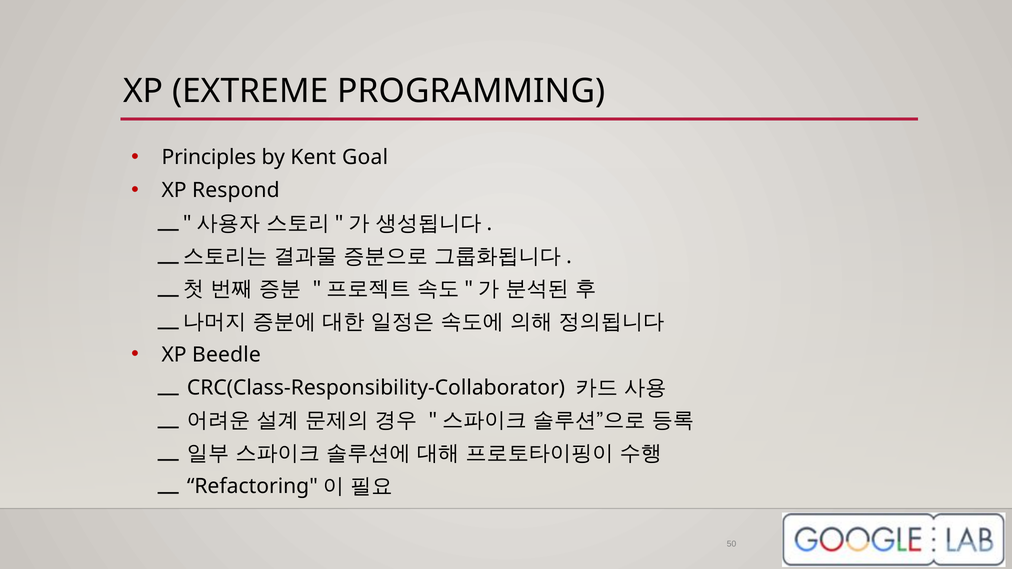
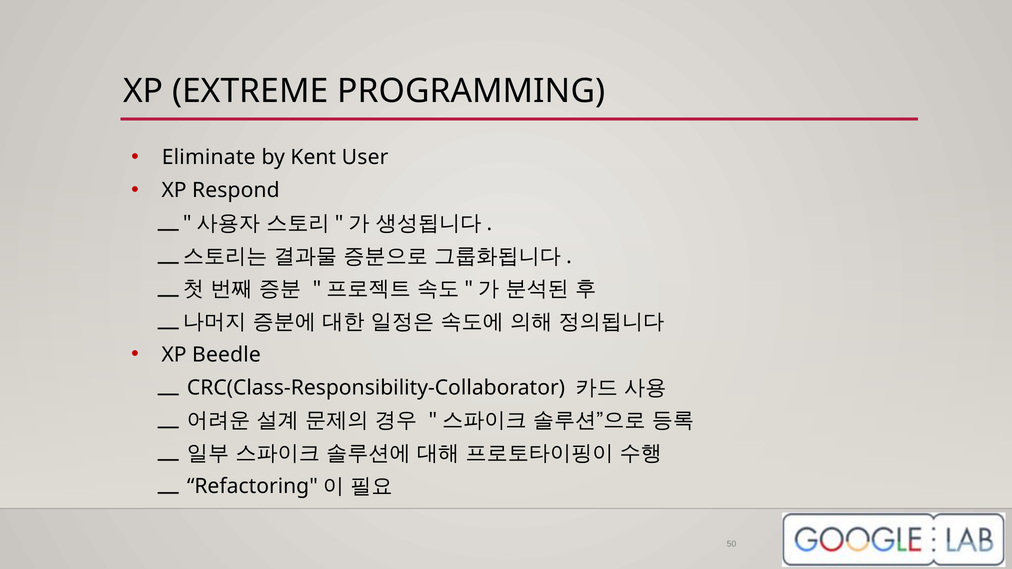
Principles: Principles -> Eliminate
Goal: Goal -> User
